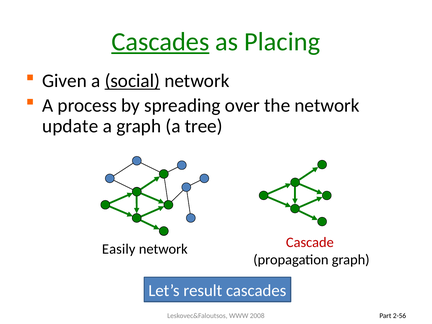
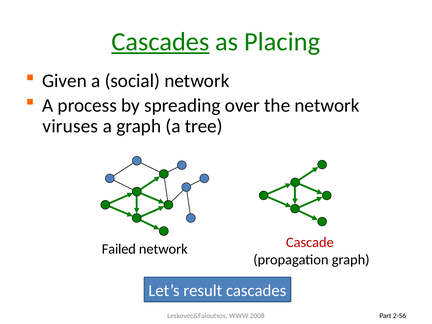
social underline: present -> none
update: update -> viruses
Easily: Easily -> Failed
